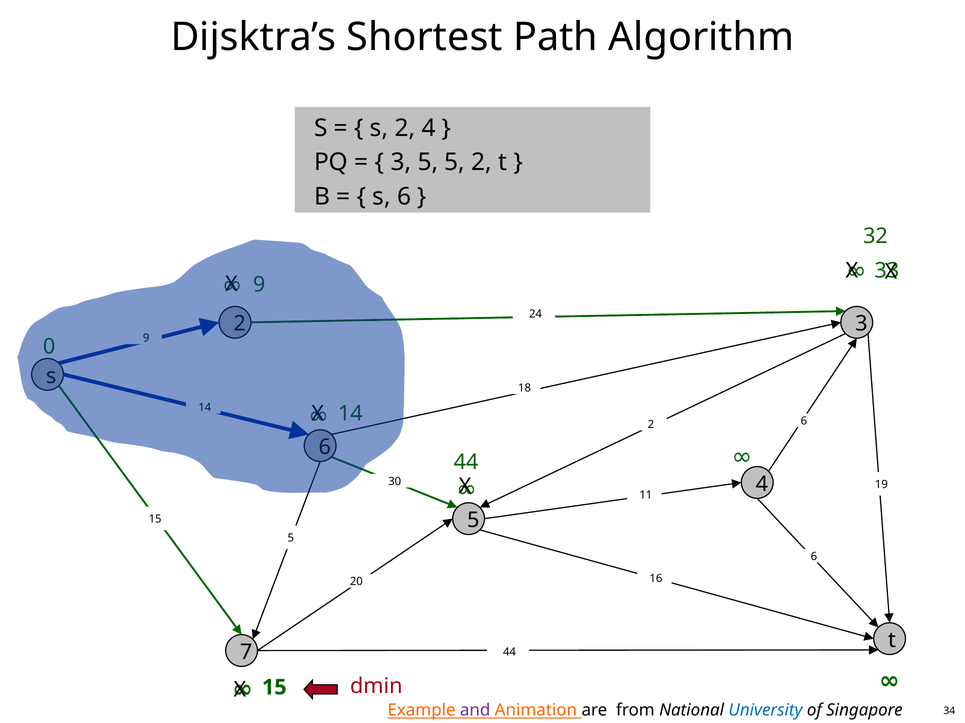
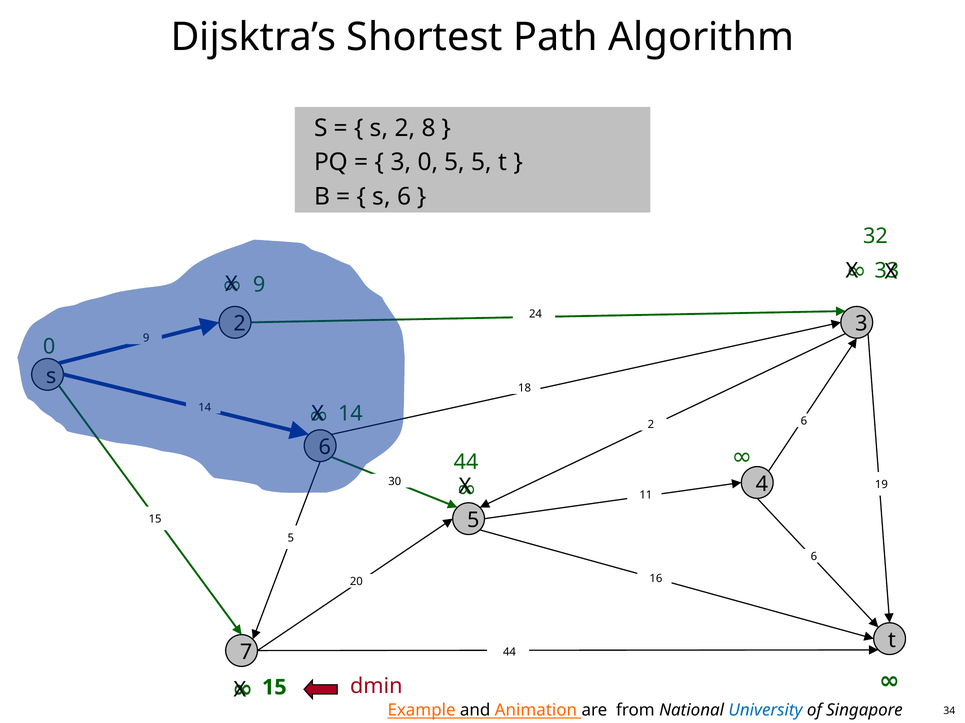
2 4: 4 -> 8
3 5: 5 -> 0
5 2: 2 -> 5
and colour: purple -> black
